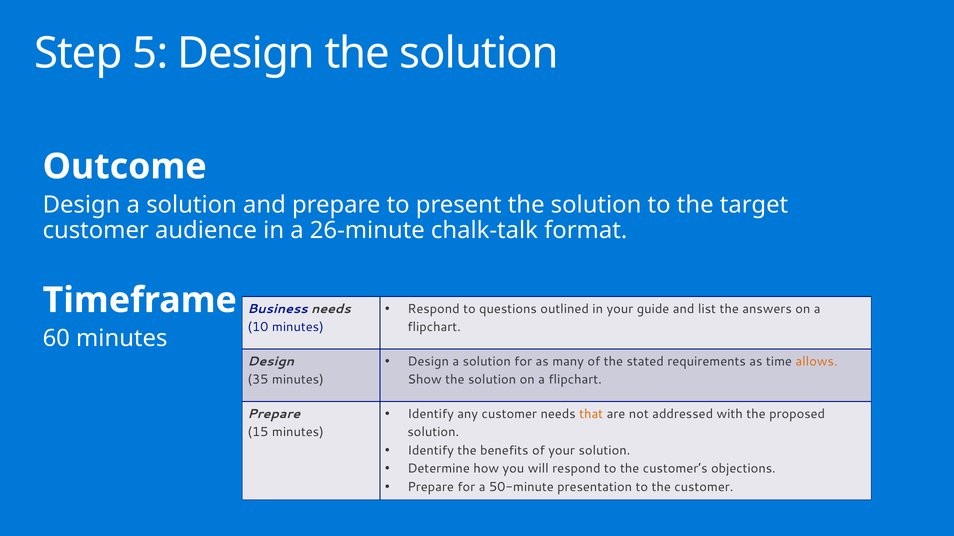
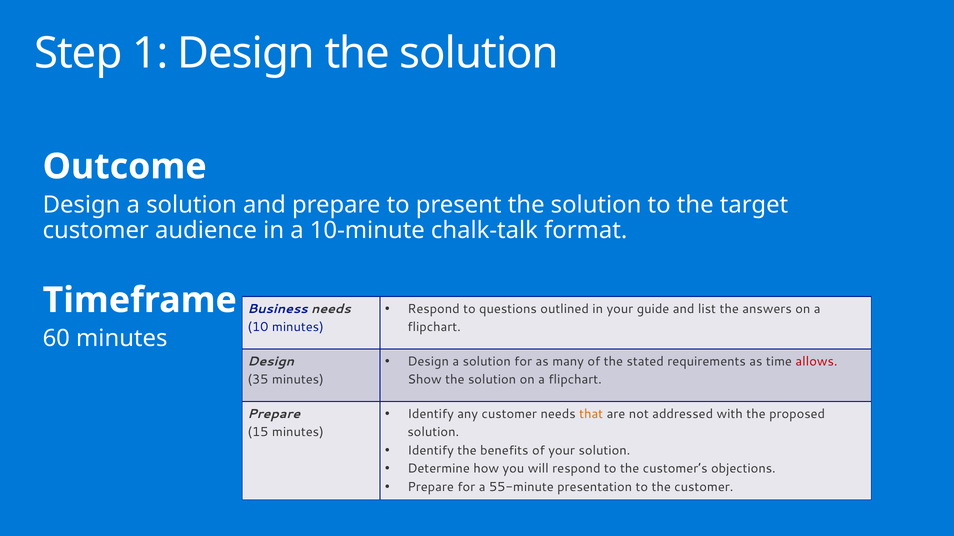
5: 5 -> 1
26-minute: 26-minute -> 10-minute
allows colour: orange -> red
50-minute: 50-minute -> 55-minute
